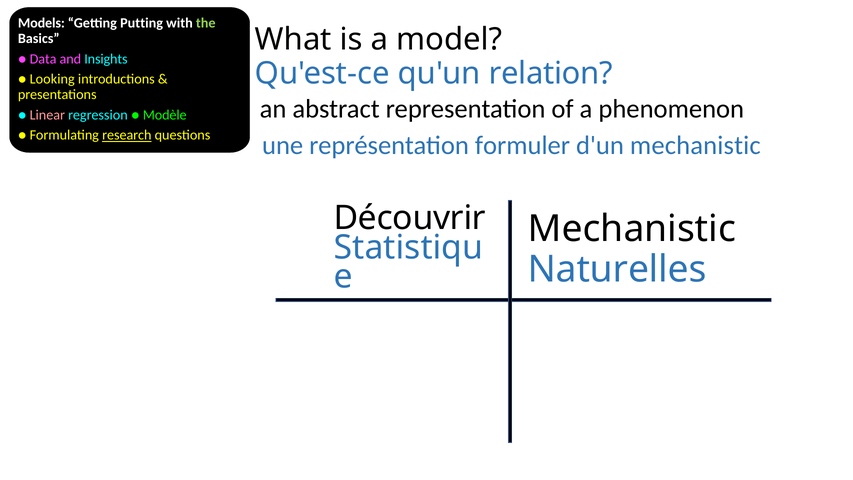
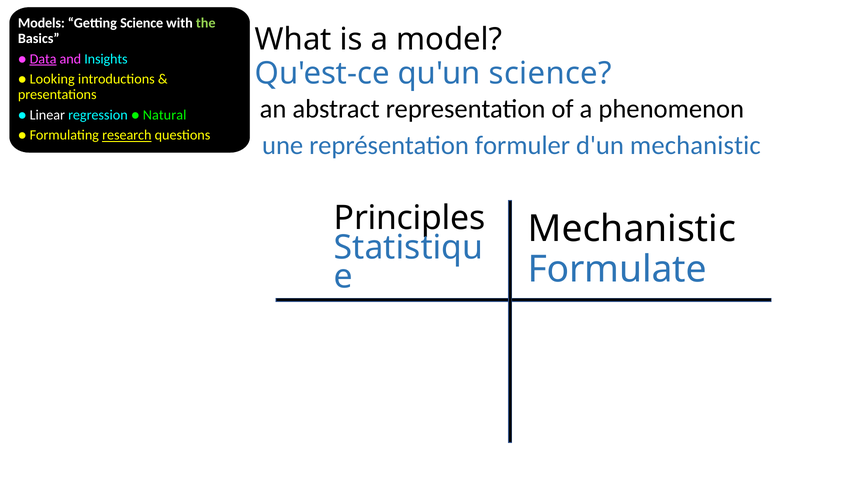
Getting Putting: Putting -> Science
Data underline: none -> present
qu'un relation: relation -> science
Linear colour: pink -> white
Modèle: Modèle -> Natural
Découvrir: Découvrir -> Principles
Naturelles: Naturelles -> Formulate
